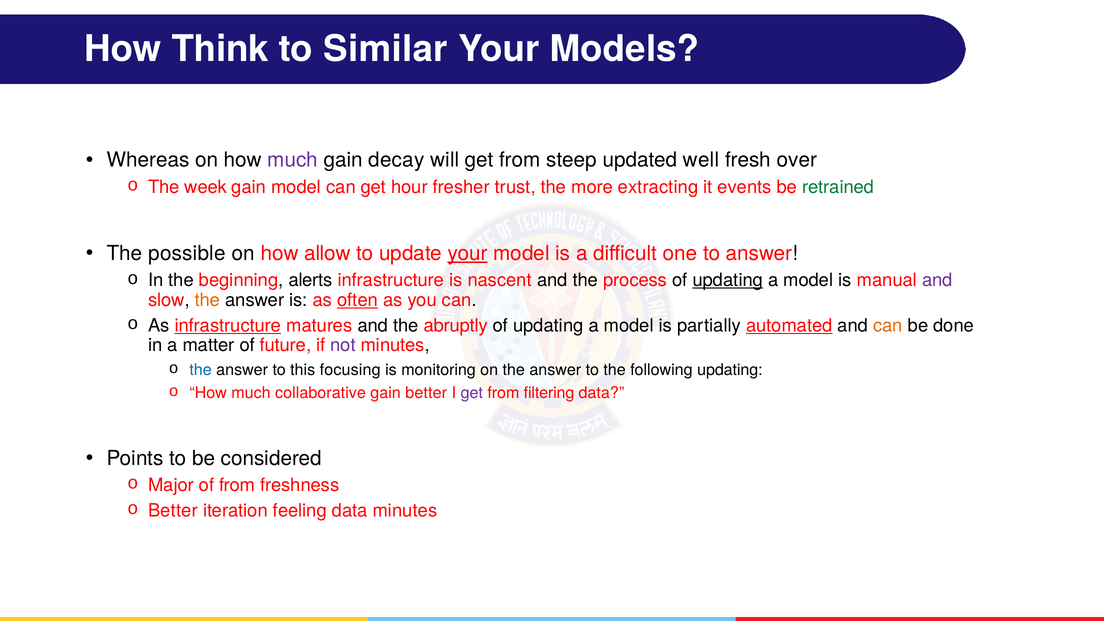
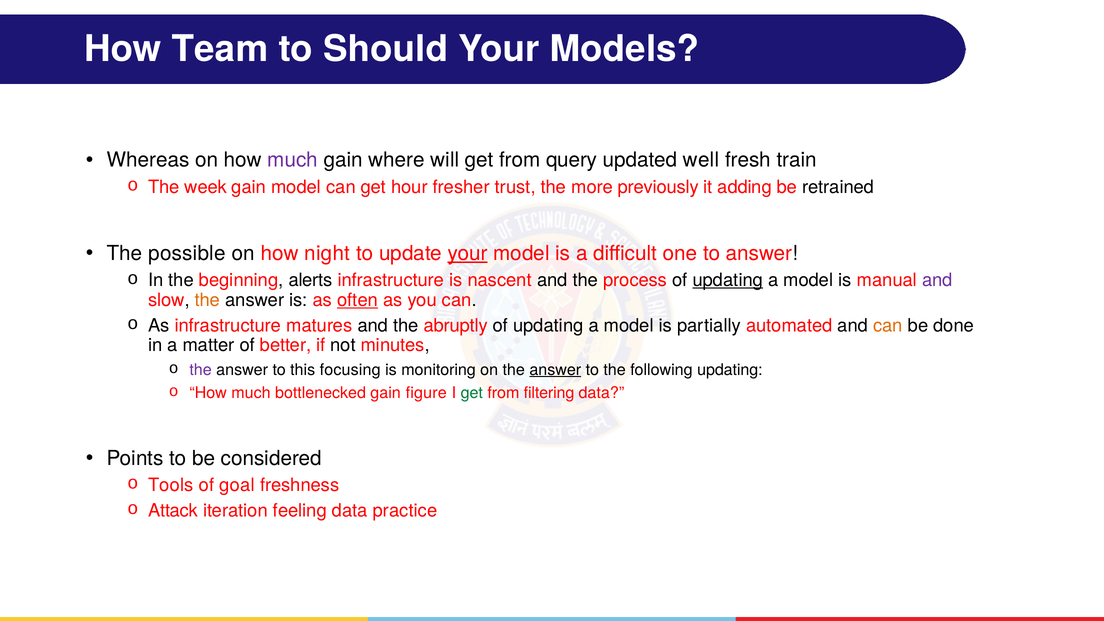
Think: Think -> Team
Similar: Similar -> Should
decay: decay -> where
steep: steep -> query
over: over -> train
extracting: extracting -> previously
events: events -> adding
retrained colour: green -> black
allow: allow -> night
infrastructure at (228, 326) underline: present -> none
automated underline: present -> none
future: future -> better
not colour: purple -> black
the at (201, 370) colour: blue -> purple
answer at (555, 370) underline: none -> present
collaborative: collaborative -> bottlenecked
gain better: better -> figure
get at (472, 393) colour: purple -> green
Major: Major -> Tools
of from: from -> goal
Better at (173, 511): Better -> Attack
data minutes: minutes -> practice
